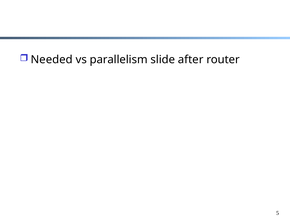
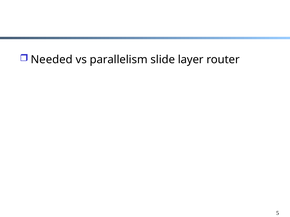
after: after -> layer
